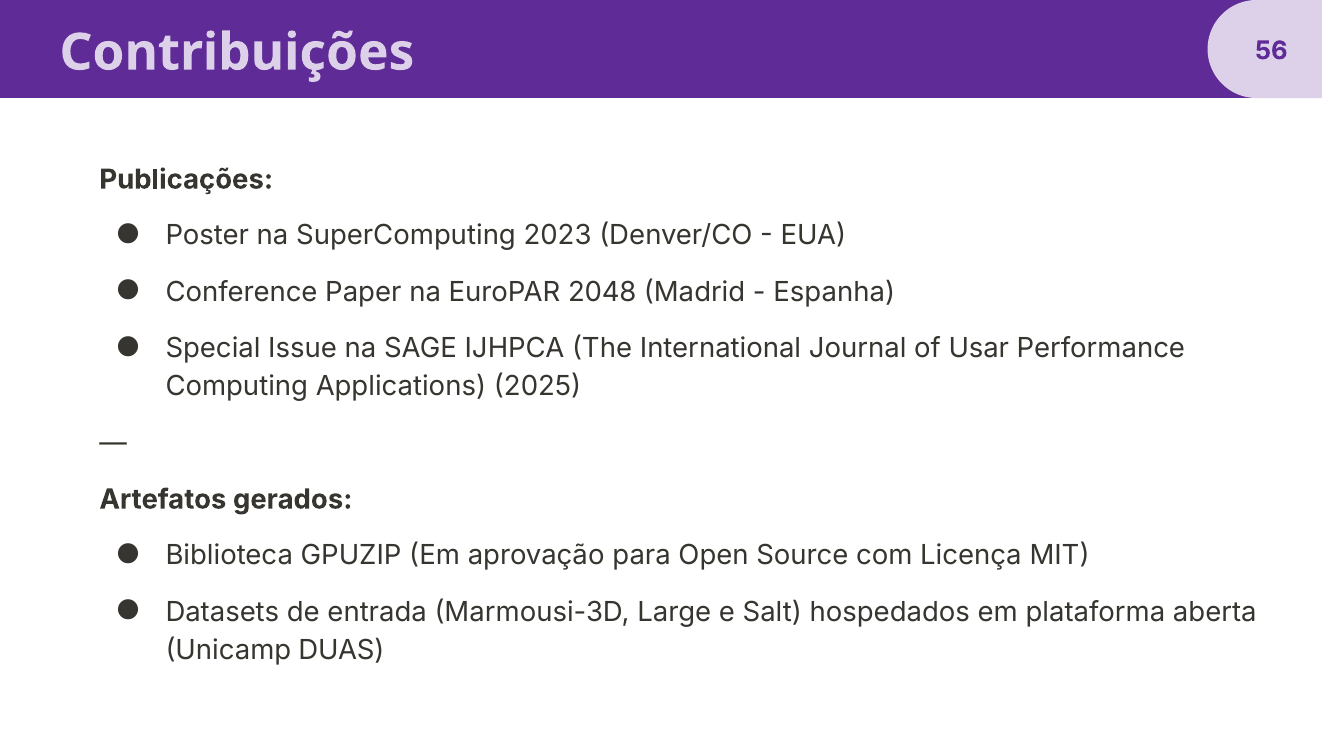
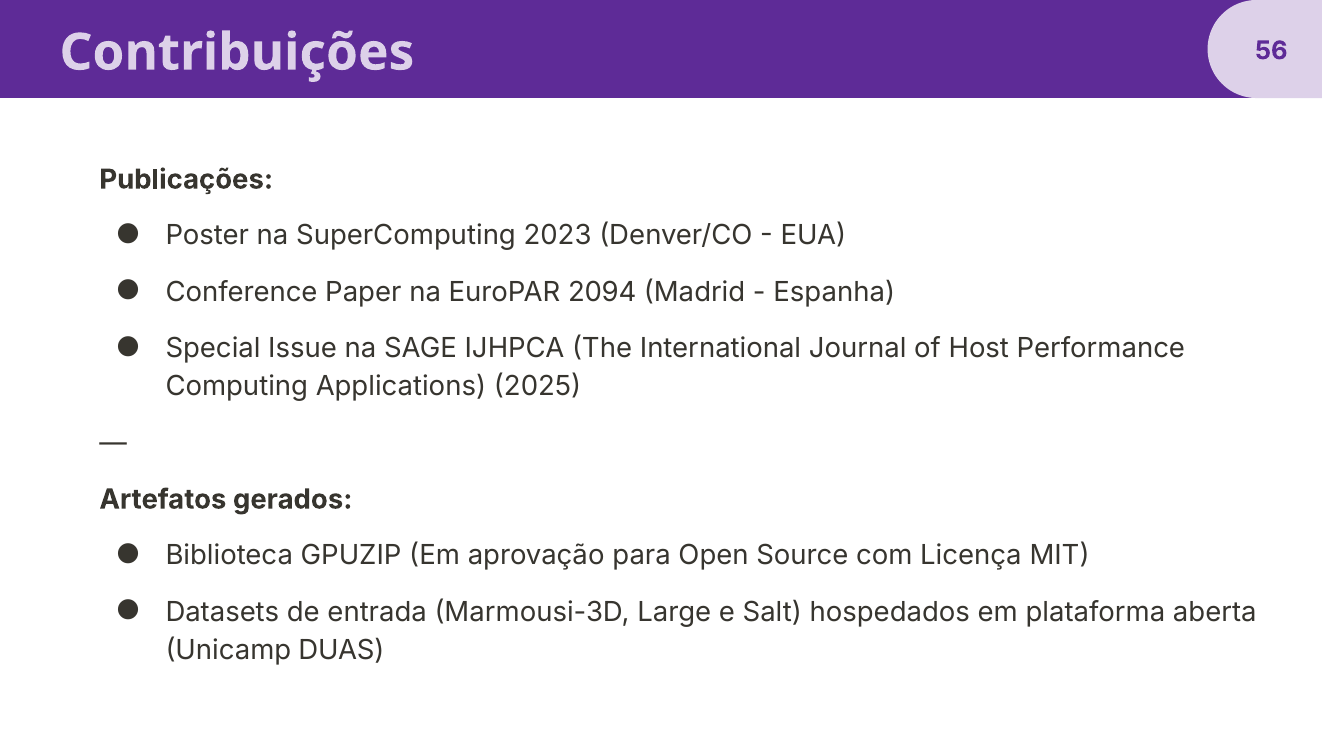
2048: 2048 -> 2094
Usar: Usar -> Host
